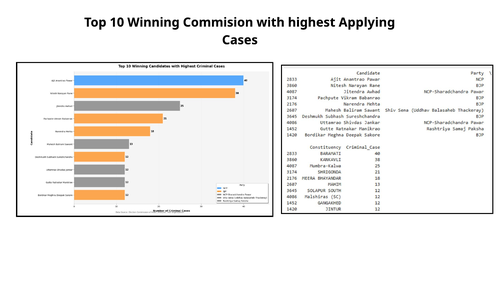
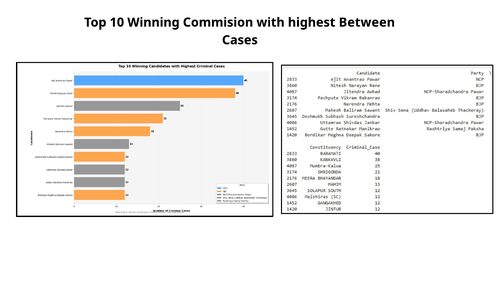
Applying: Applying -> Between
